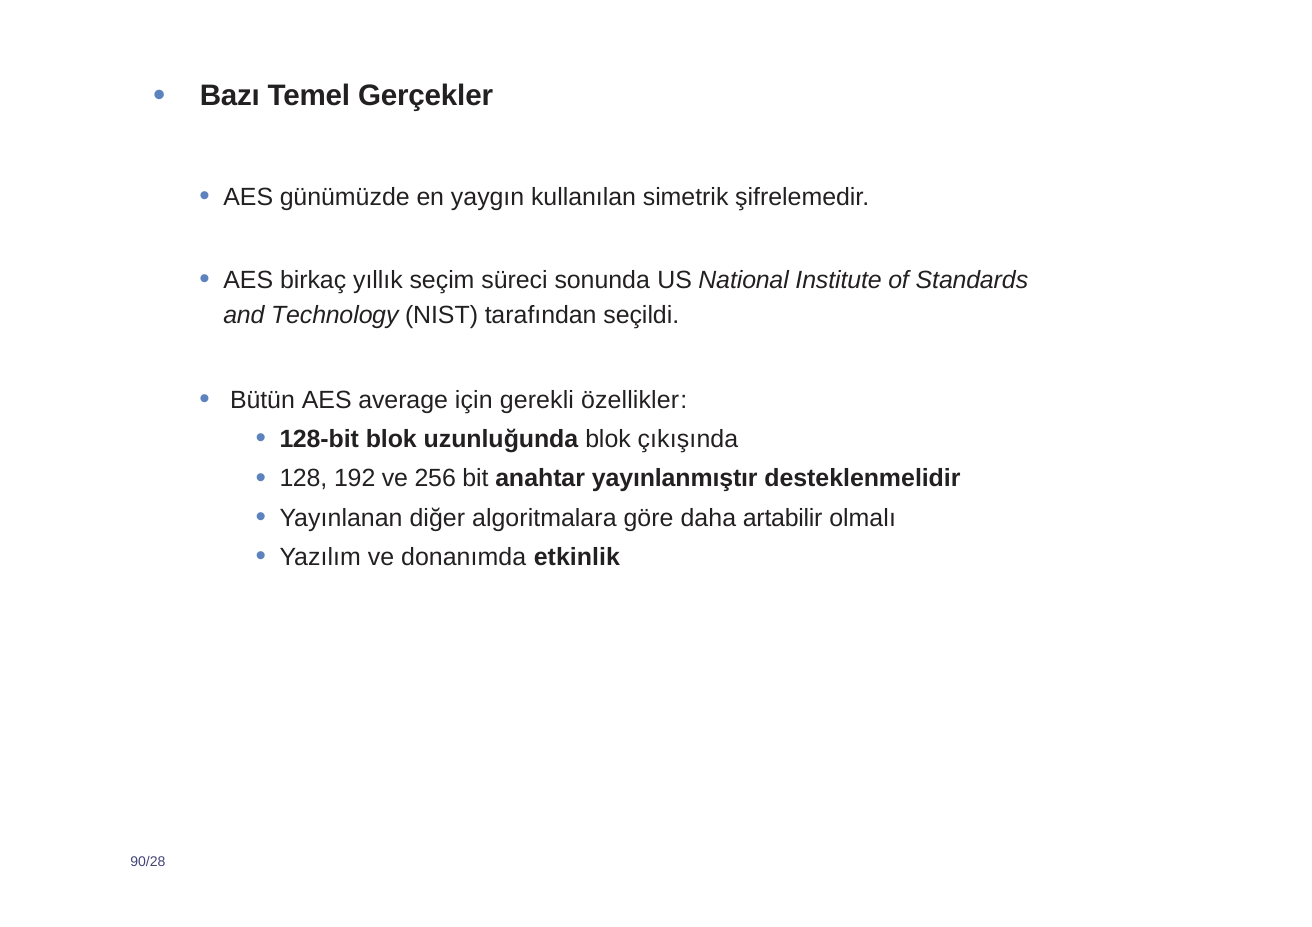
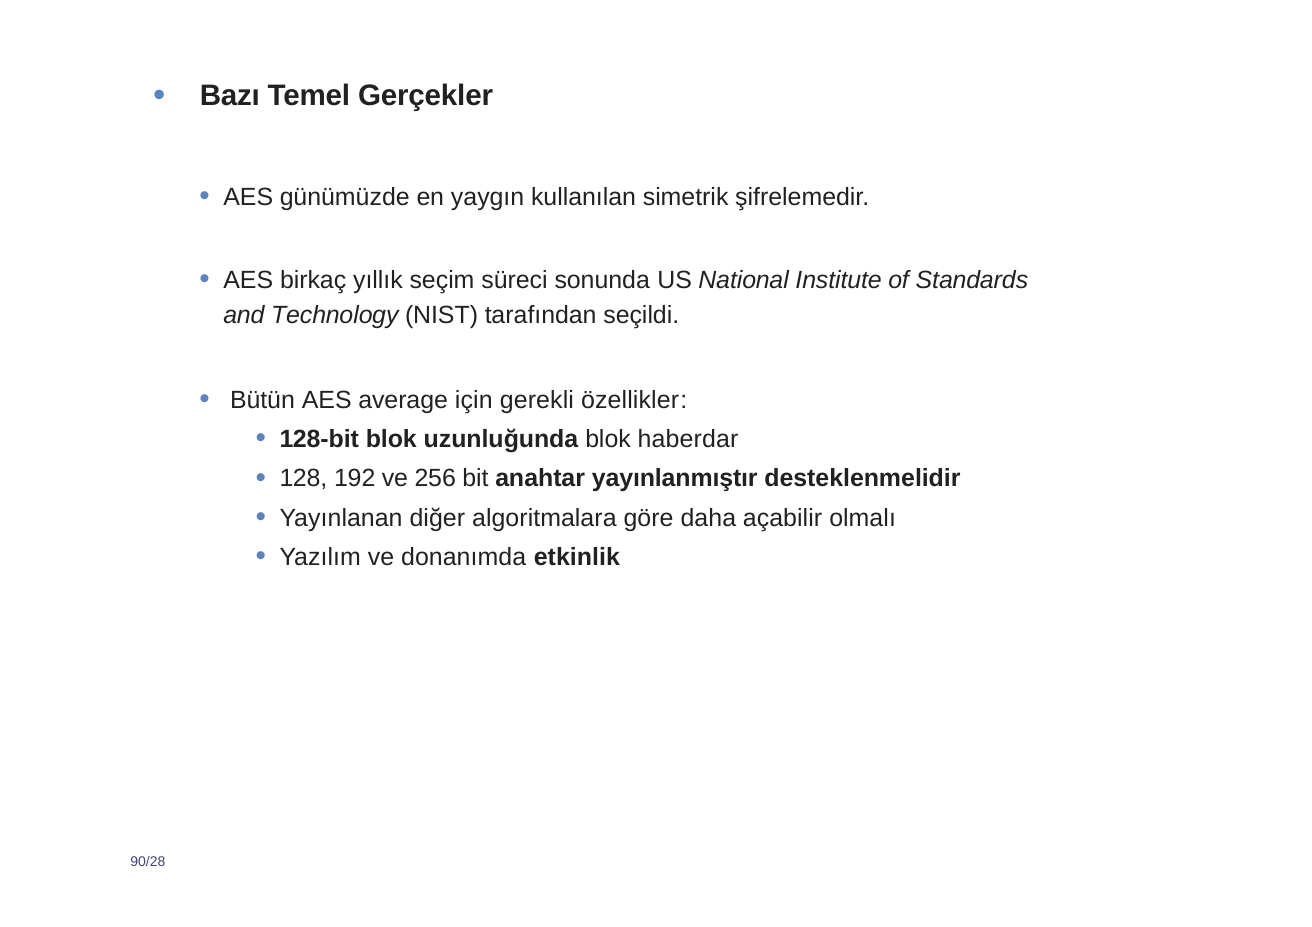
çıkışında: çıkışında -> haberdar
artabilir: artabilir -> açabilir
